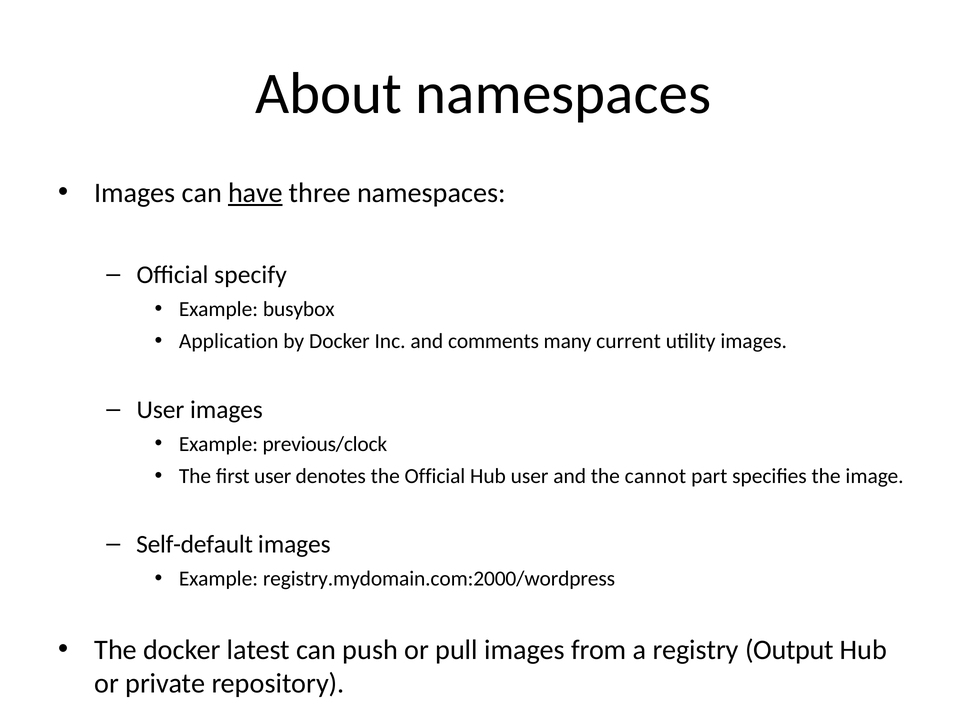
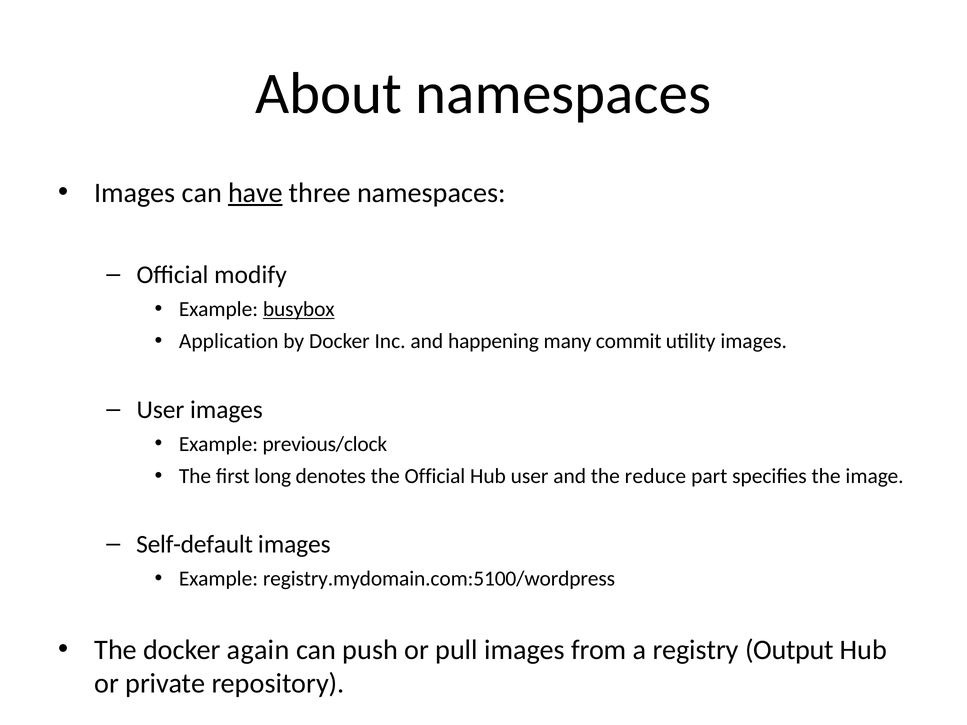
specify: specify -> modify
busybox underline: none -> present
comments: comments -> happening
current: current -> commit
first user: user -> long
cannot: cannot -> reduce
registry.mydomain.com:2000/wordpress: registry.mydomain.com:2000/wordpress -> registry.mydomain.com:5100/wordpress
latest: latest -> again
